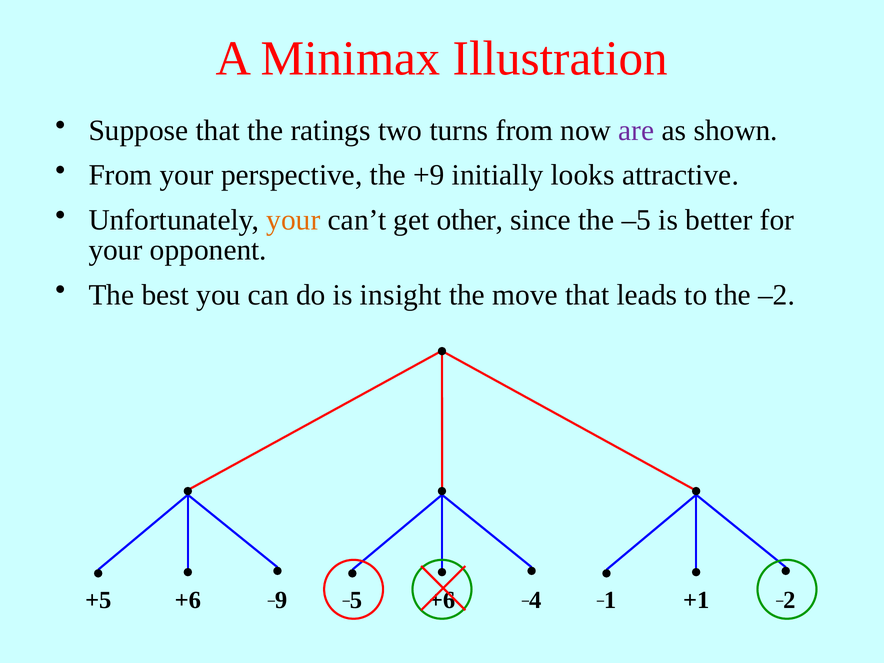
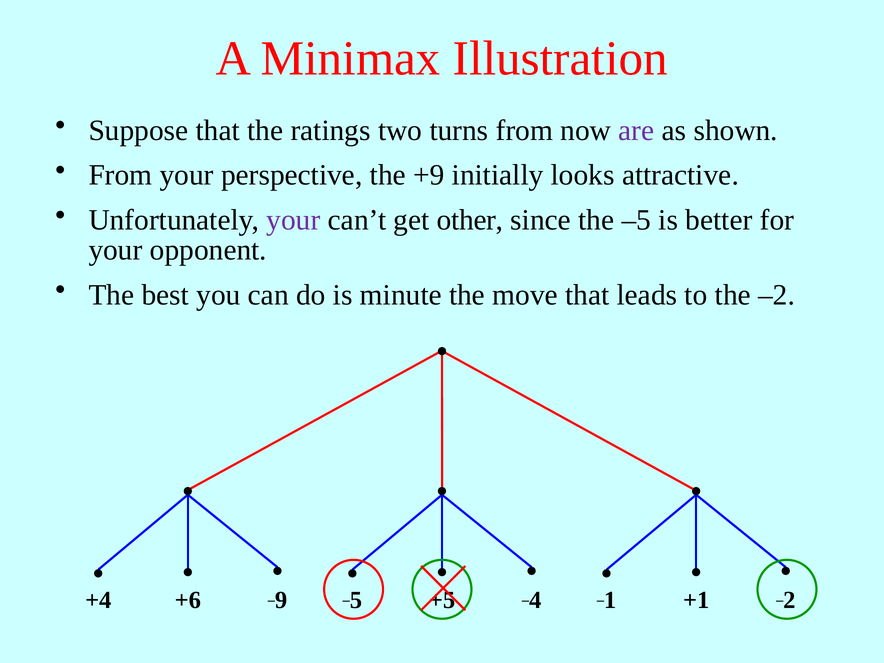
your at (293, 220) colour: orange -> purple
insight: insight -> minute
+5: +5 -> +4
+6 at (442, 600): +6 -> +5
